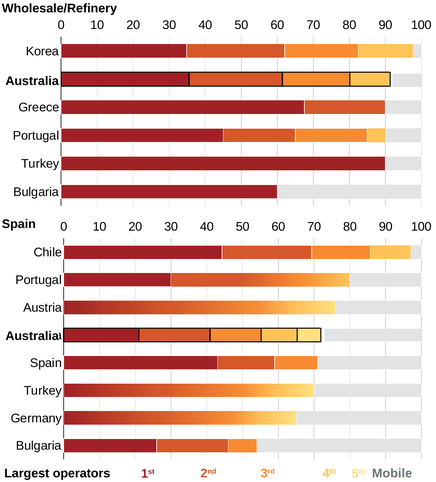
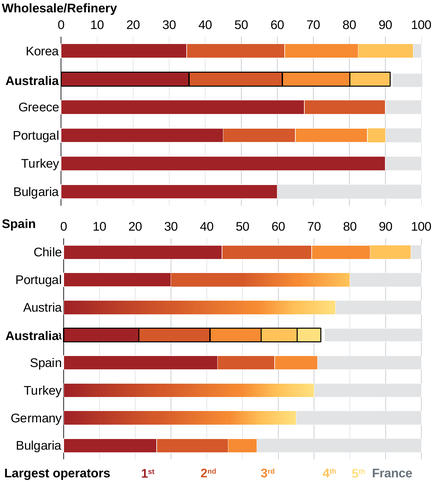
Mobile: Mobile -> France
